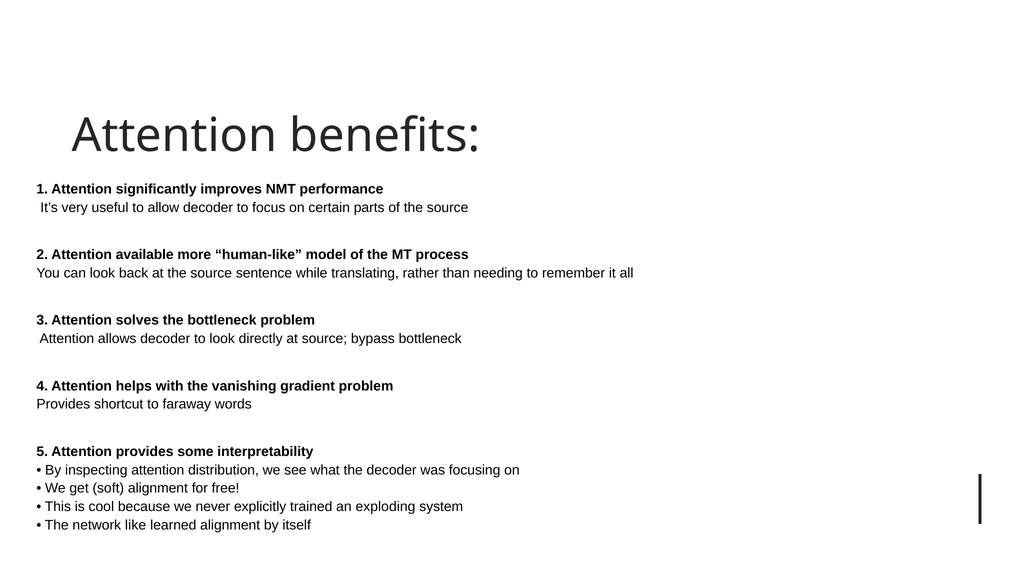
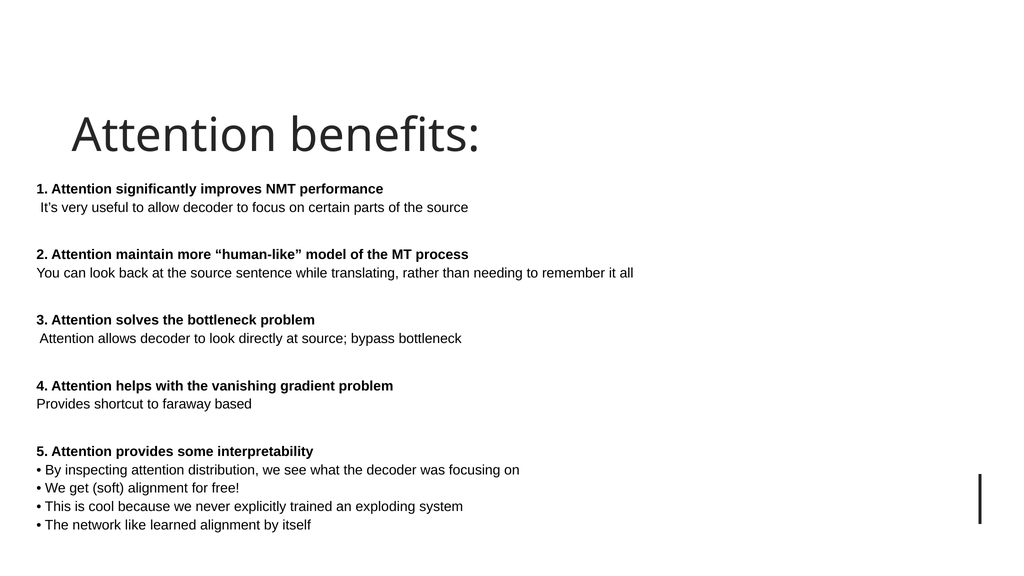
available: available -> maintain
words: words -> based
